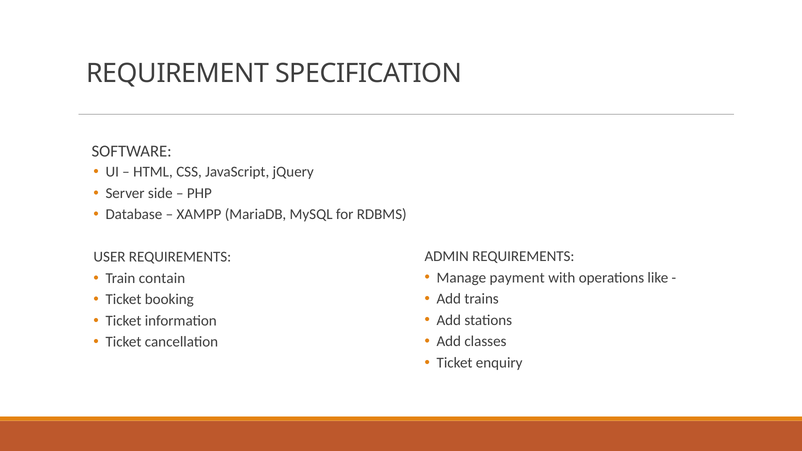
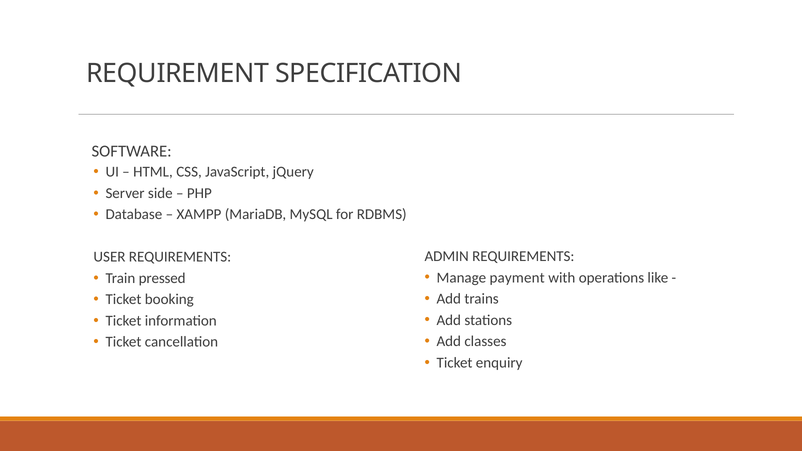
contain: contain -> pressed
